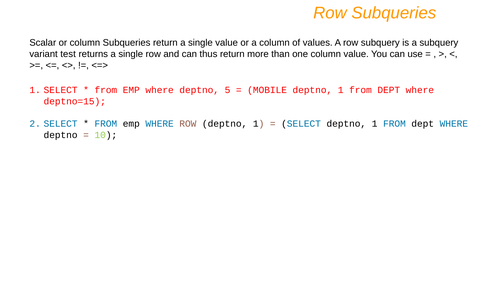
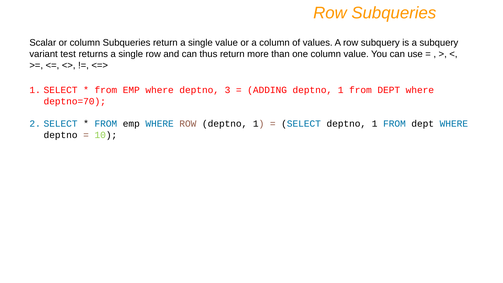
5: 5 -> 3
MOBILE: MOBILE -> ADDING
deptno=15: deptno=15 -> deptno=70
